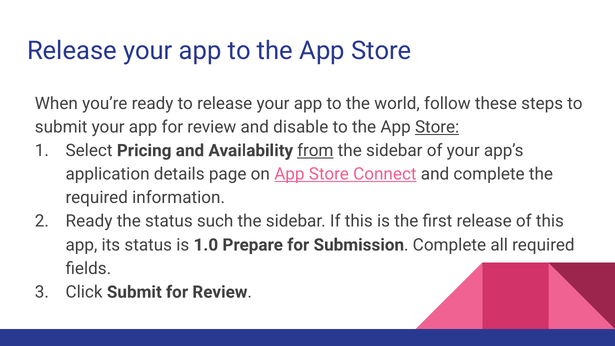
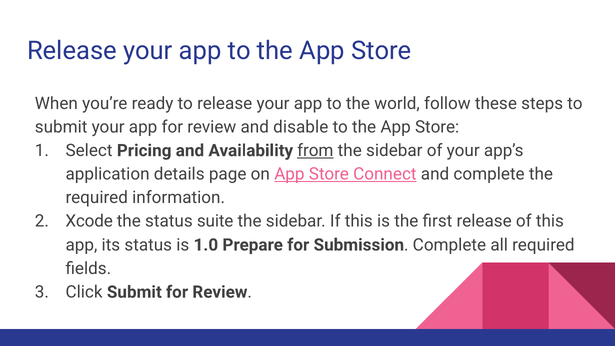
Store at (437, 127) underline: present -> none
Ready at (89, 221): Ready -> Xcode
such: such -> suite
